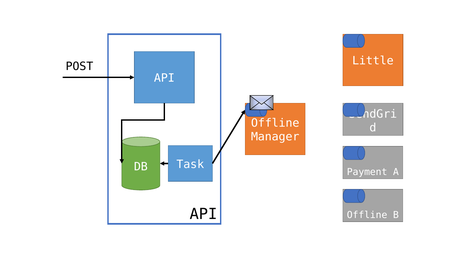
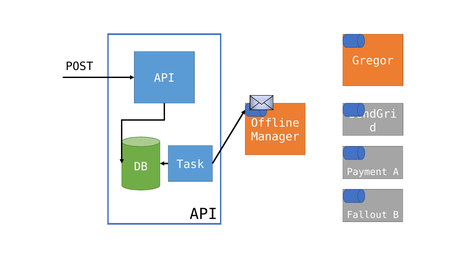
Little: Little -> Gregor
Offline at (367, 215): Offline -> Fallout
